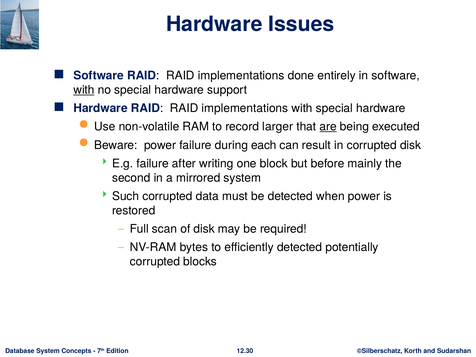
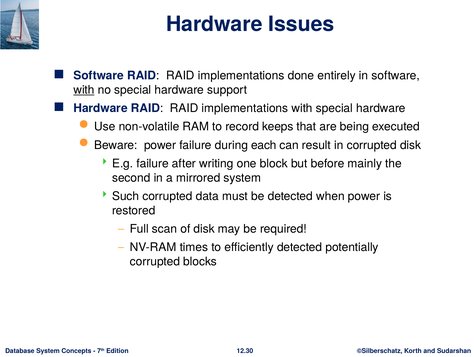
larger: larger -> keeps
are underline: present -> none
bytes: bytes -> times
